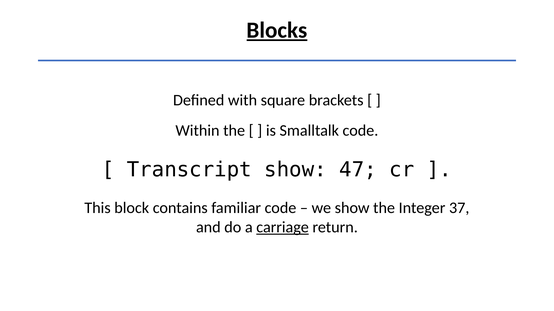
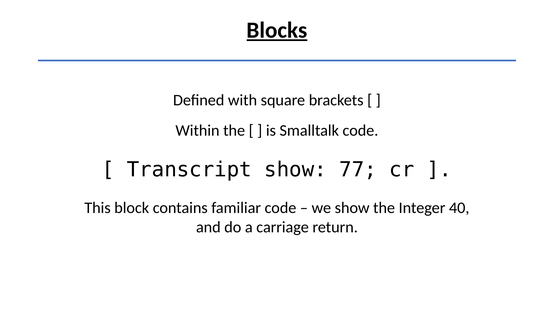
47: 47 -> 77
37: 37 -> 40
carriage underline: present -> none
